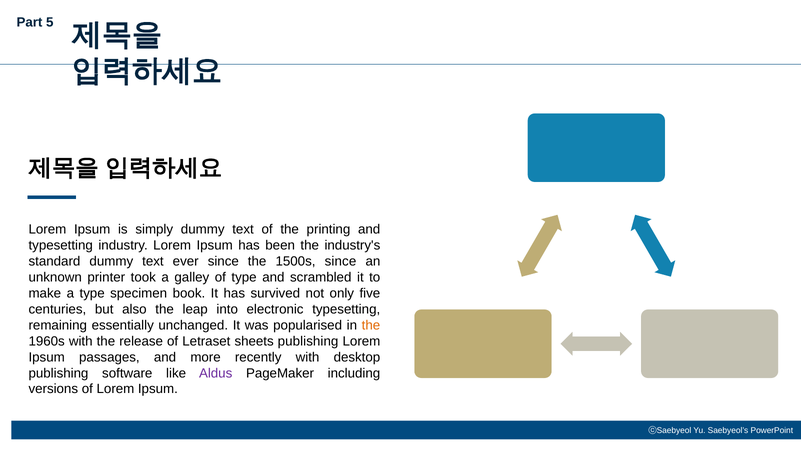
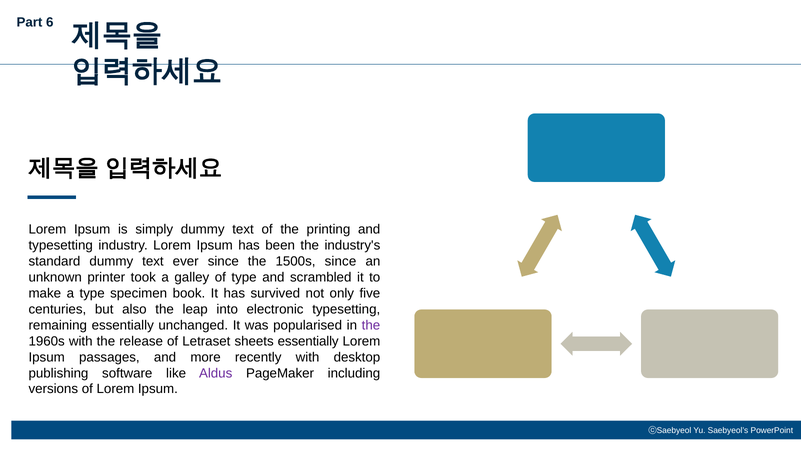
5: 5 -> 6
the at (371, 326) colour: orange -> purple
sheets publishing: publishing -> essentially
